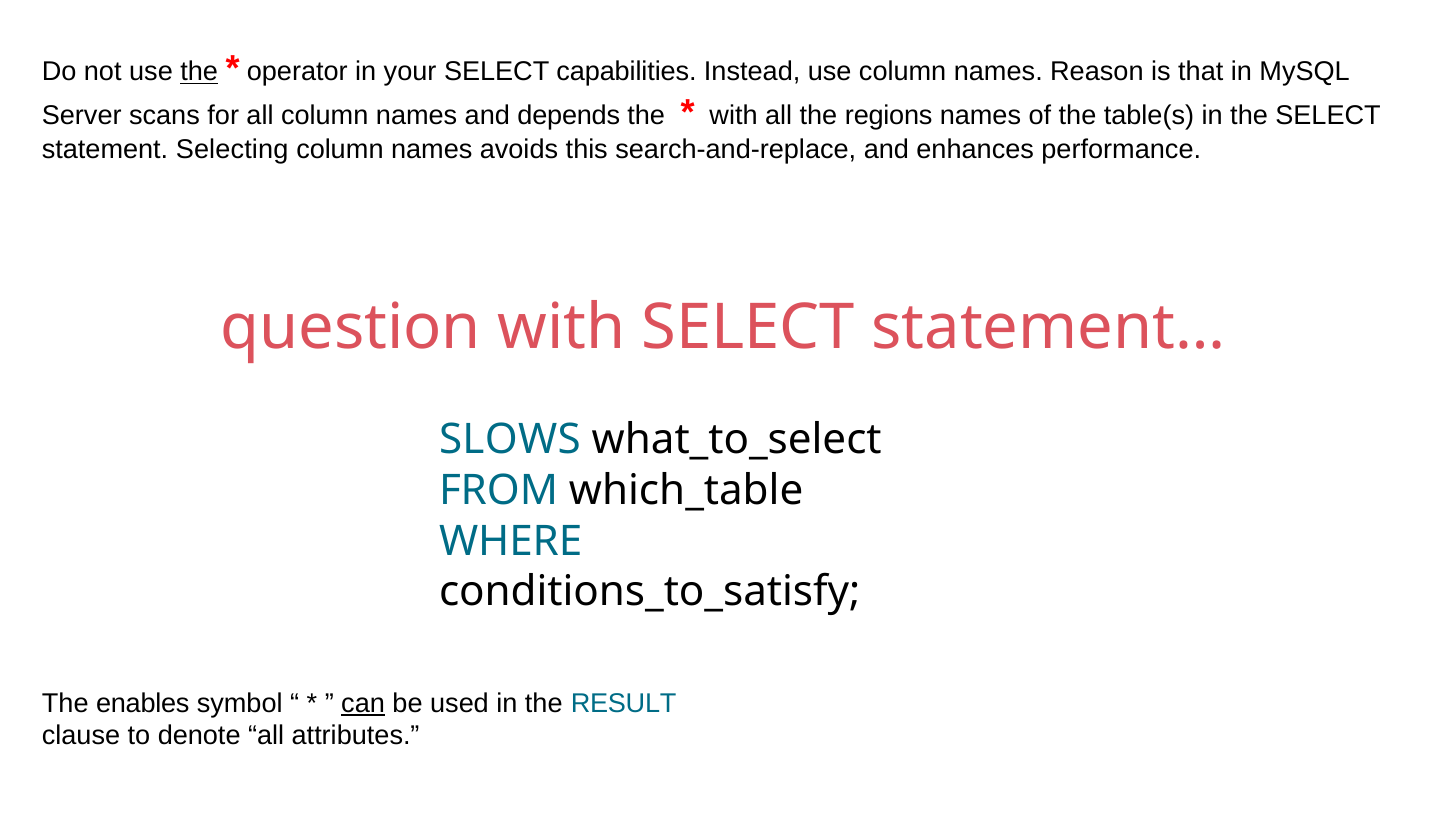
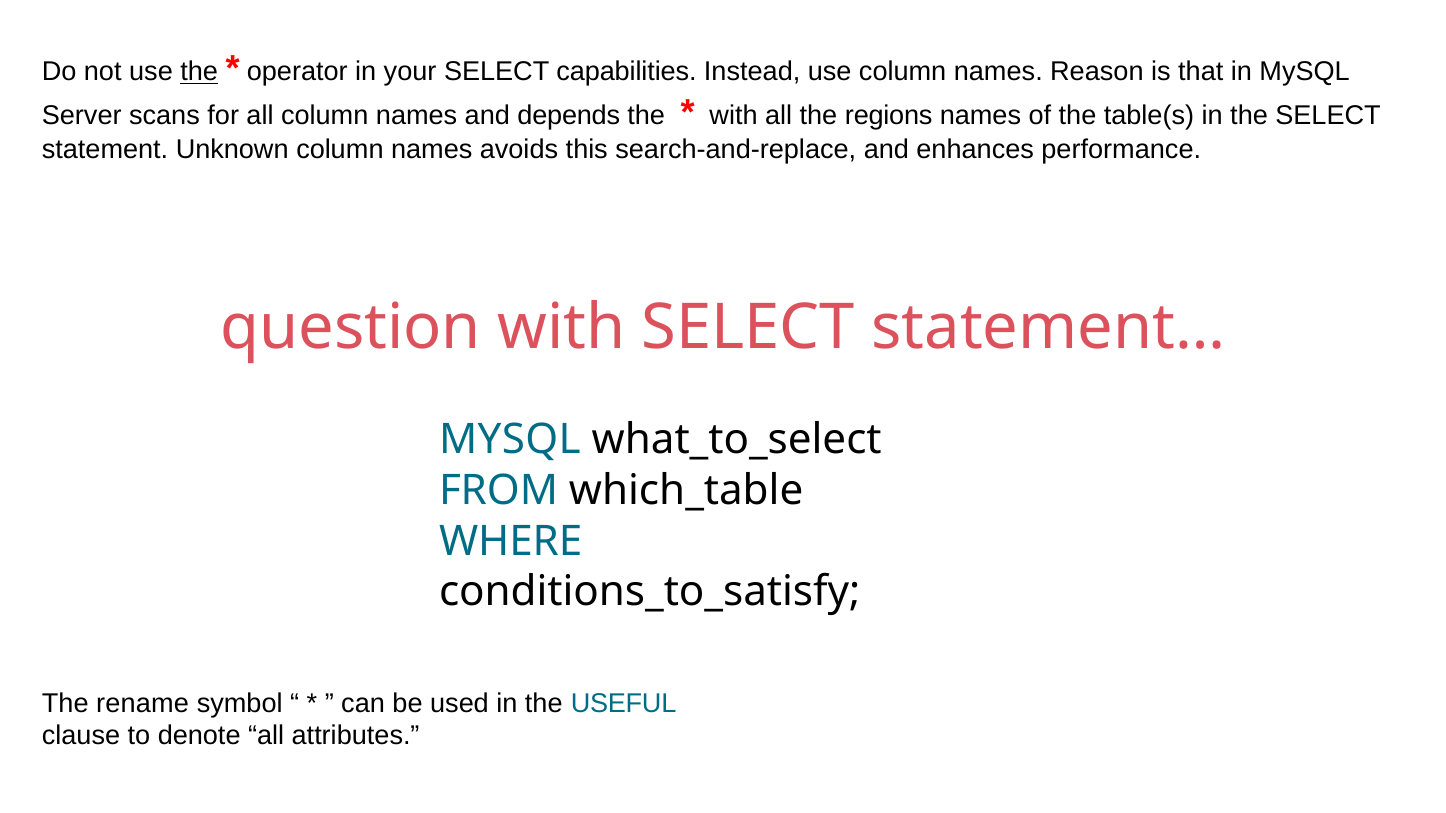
Selecting: Selecting -> Unknown
SLOWS at (510, 440): SLOWS -> MYSQL
enables: enables -> rename
can underline: present -> none
RESULT: RESULT -> USEFUL
